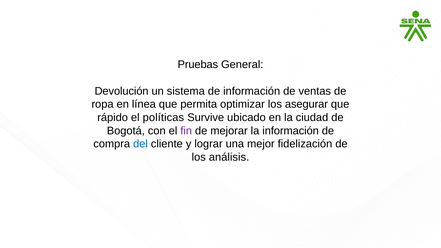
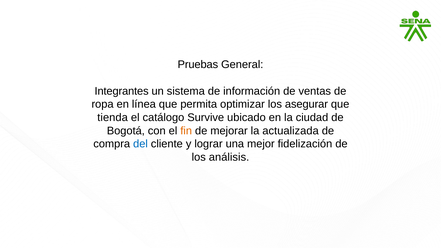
Devolución: Devolución -> Integrantes
rápido: rápido -> tienda
políticas: políticas -> catálogo
fin colour: purple -> orange
la información: información -> actualizada
